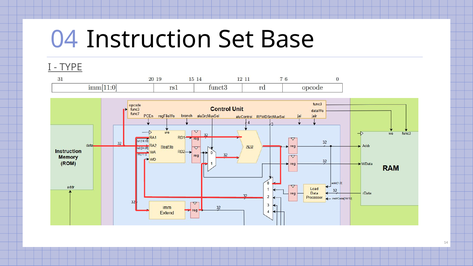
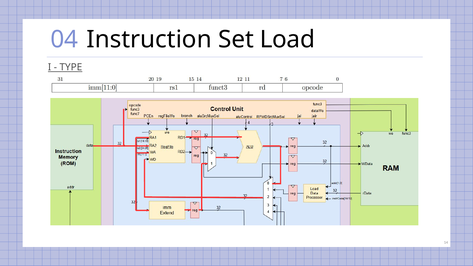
Base: Base -> Load
